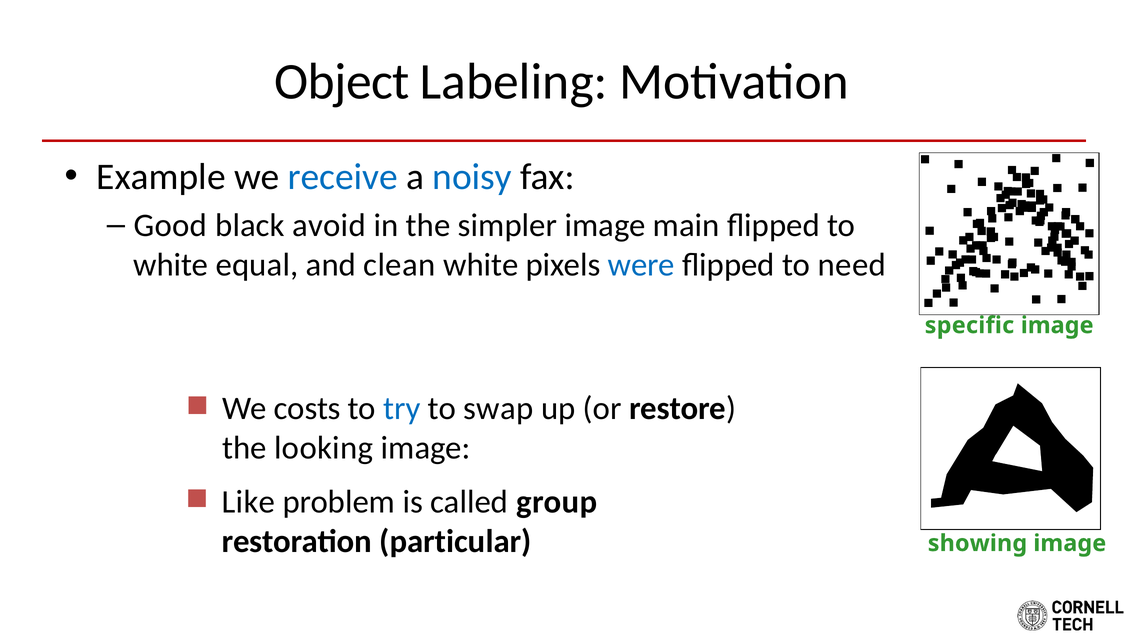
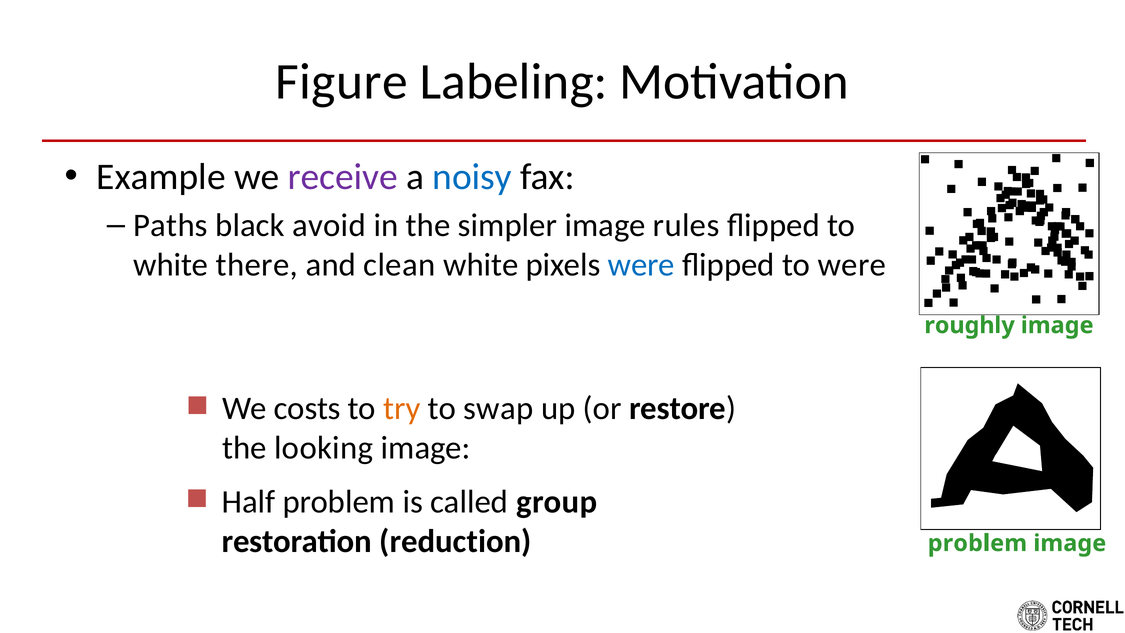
Object: Object -> Figure
receive colour: blue -> purple
Good: Good -> Paths
main: main -> rules
equal: equal -> there
to need: need -> were
specific: specific -> roughly
try colour: blue -> orange
Like: Like -> Half
particular: particular -> reduction
showing at (977, 543): showing -> problem
